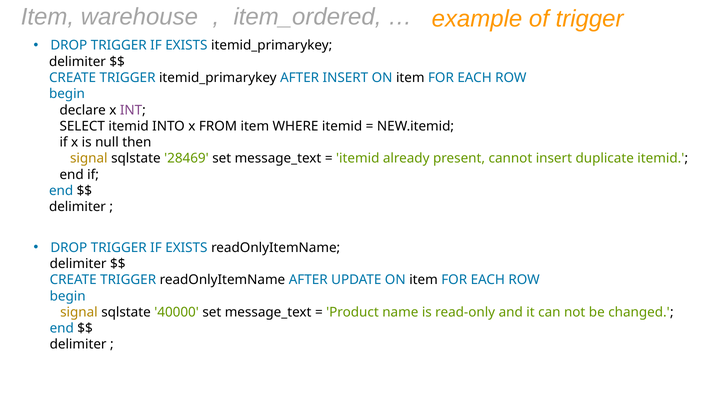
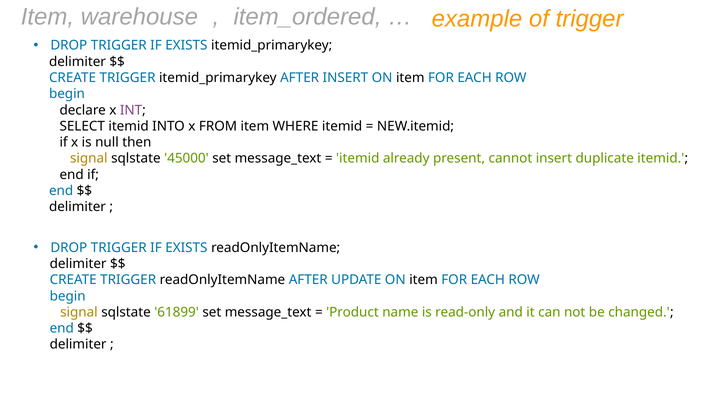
28469: 28469 -> 45000
40000: 40000 -> 61899
